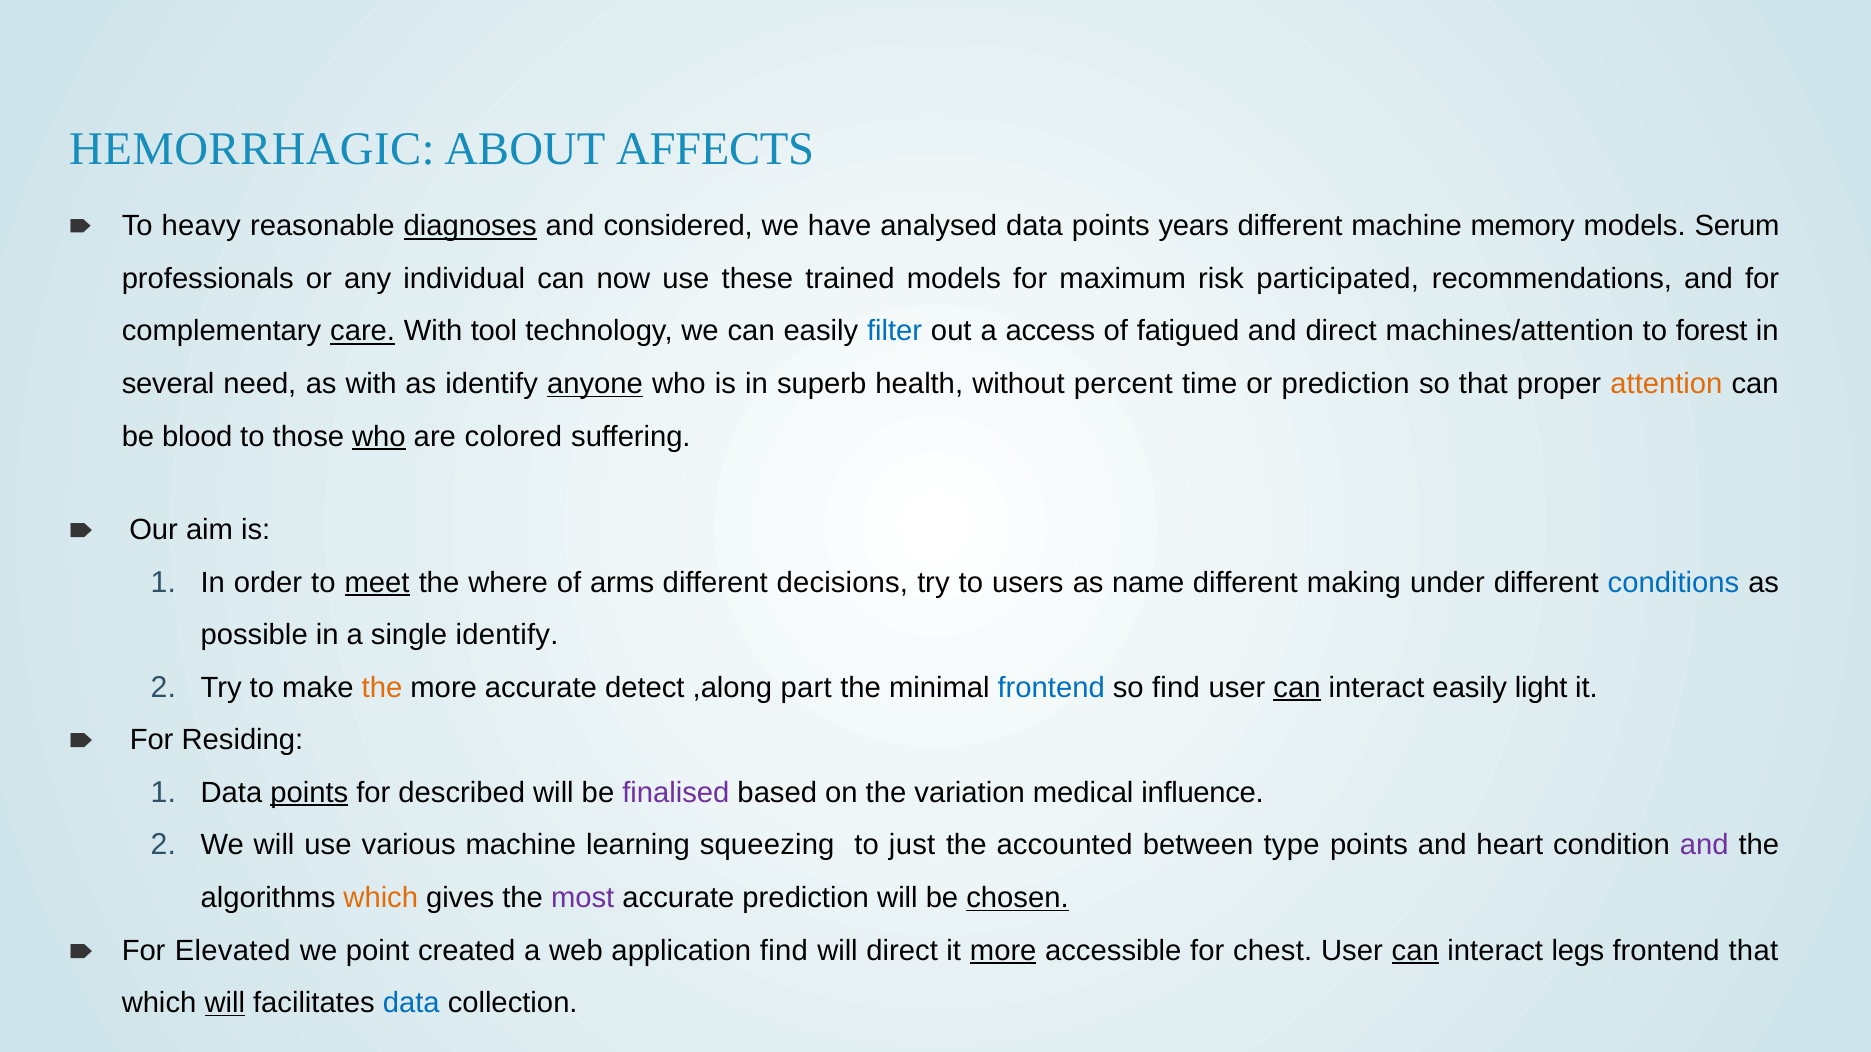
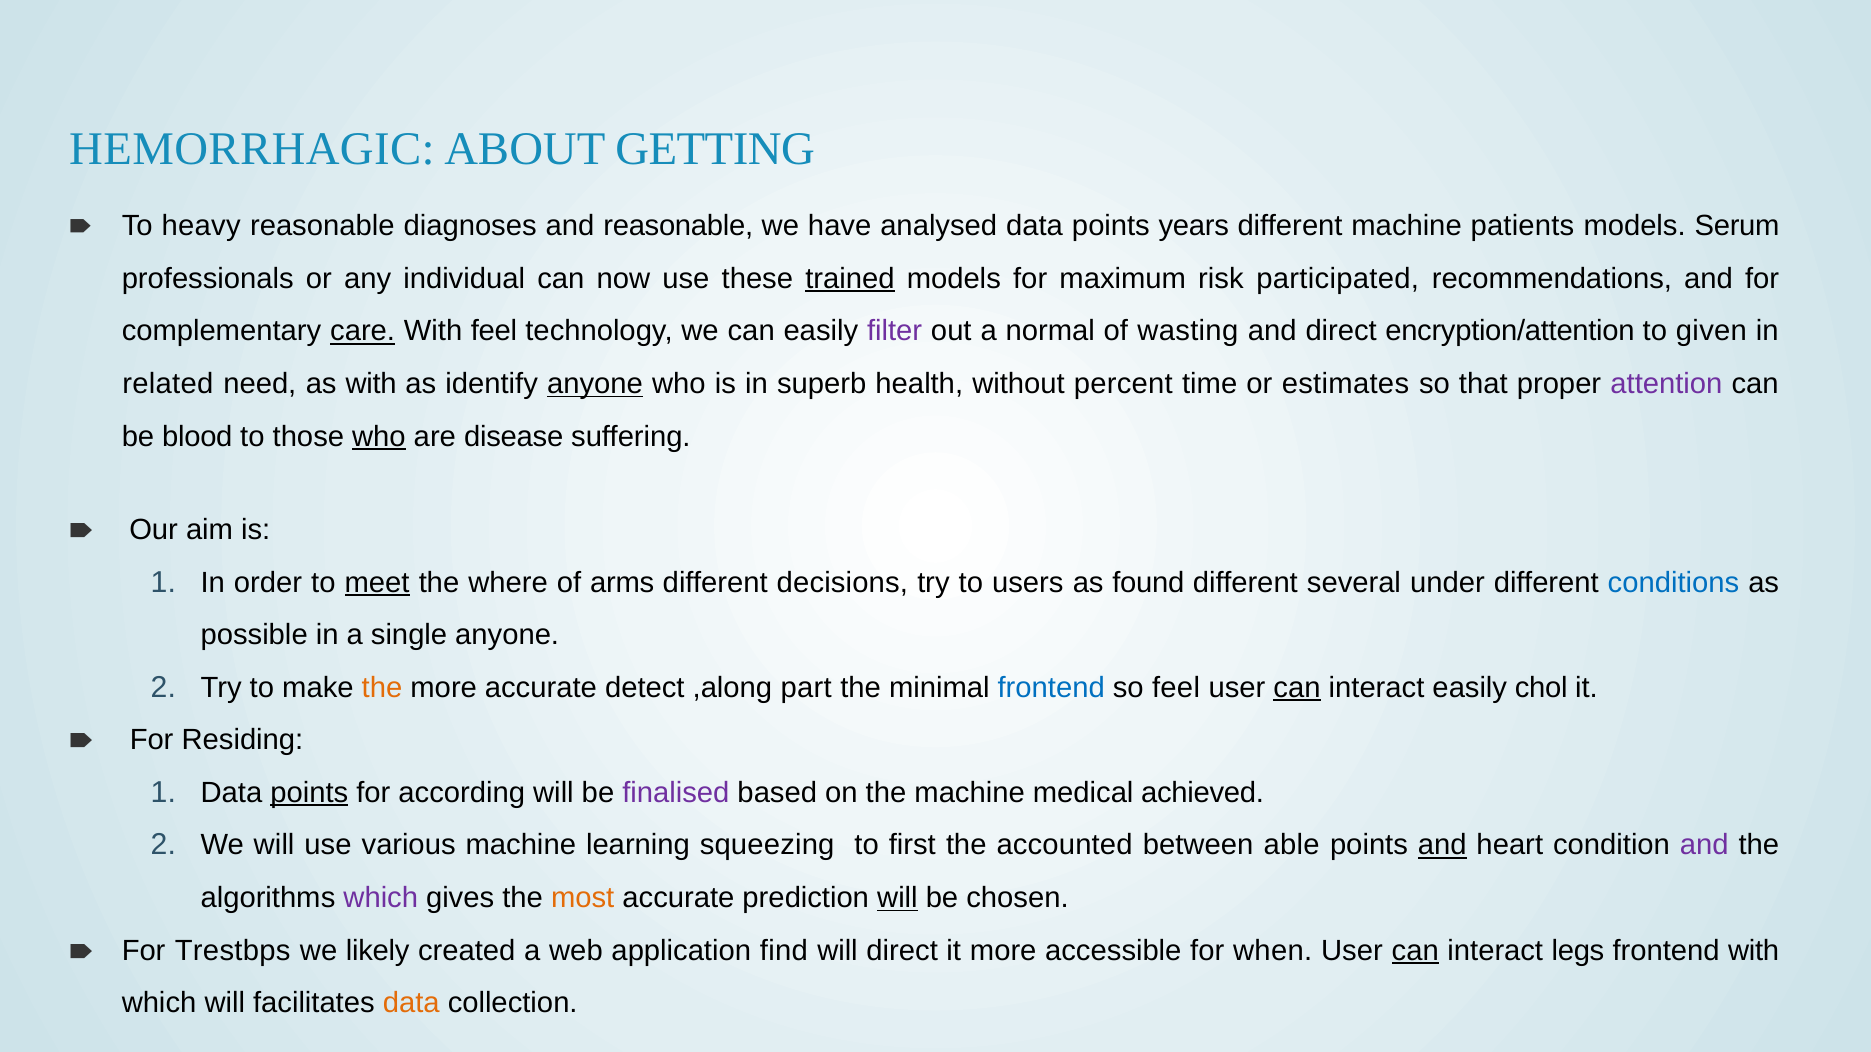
AFFECTS: AFFECTS -> GETTING
diagnoses underline: present -> none
and considered: considered -> reasonable
memory: memory -> patients
trained underline: none -> present
With tool: tool -> feel
filter colour: blue -> purple
access: access -> normal
fatigued: fatigued -> wasting
machines/attention: machines/attention -> encryption/attention
forest: forest -> given
several: several -> related
or prediction: prediction -> estimates
attention colour: orange -> purple
colored: colored -> disease
name: name -> found
making: making -> several
single identify: identify -> anyone
so find: find -> feel
light: light -> chol
described: described -> according
the variation: variation -> machine
influence: influence -> achieved
just: just -> first
type: type -> able
and at (1442, 846) underline: none -> present
which at (381, 898) colour: orange -> purple
most colour: purple -> orange
will at (897, 898) underline: none -> present
chosen underline: present -> none
Elevated: Elevated -> Trestbps
point: point -> likely
more at (1003, 951) underline: present -> none
chest: chest -> when
frontend that: that -> with
will at (225, 1003) underline: present -> none
data at (411, 1003) colour: blue -> orange
